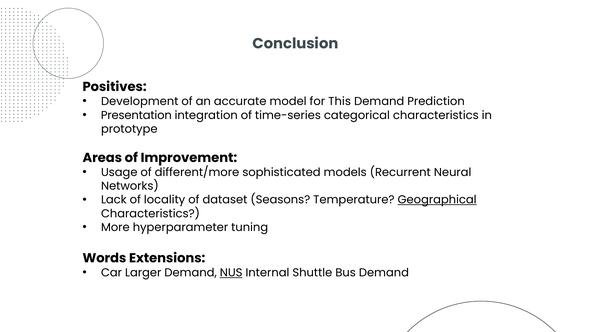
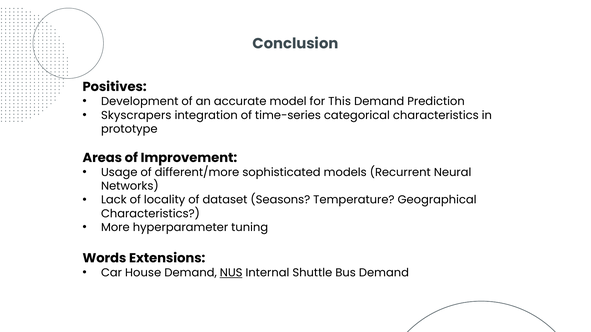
Presentation: Presentation -> Skyscrapers
Geographical underline: present -> none
Larger: Larger -> House
